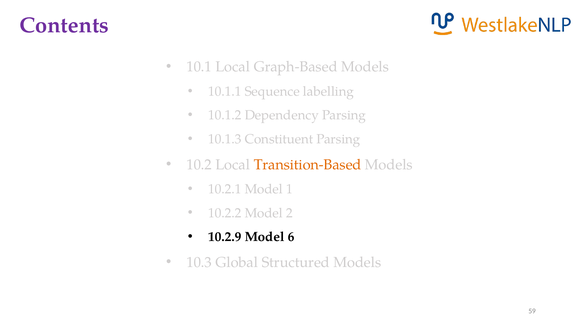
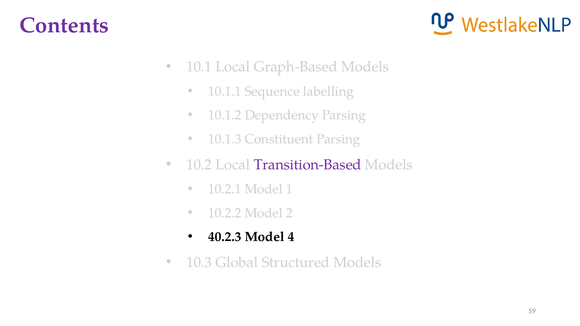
Transition-Based colour: orange -> purple
10.2.9: 10.2.9 -> 40.2.3
6: 6 -> 4
